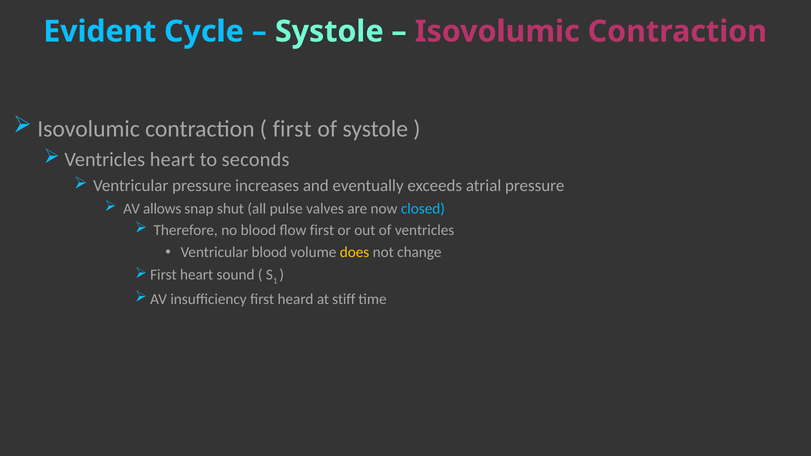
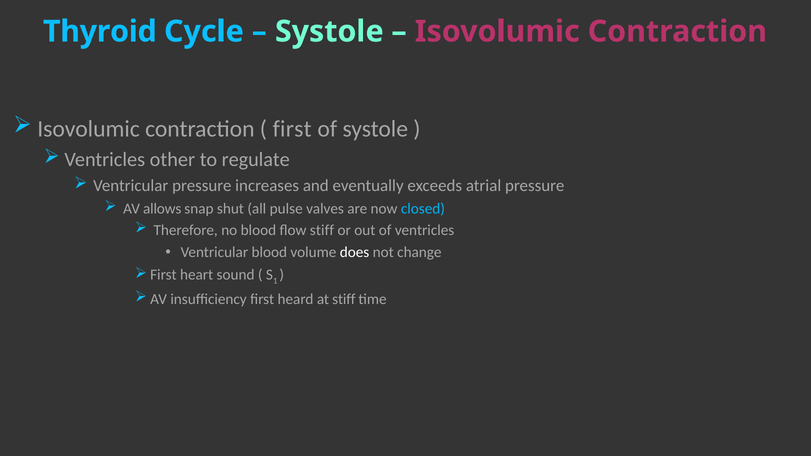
Evident: Evident -> Thyroid
Ventricles heart: heart -> other
seconds: seconds -> regulate
flow first: first -> stiff
does colour: yellow -> white
